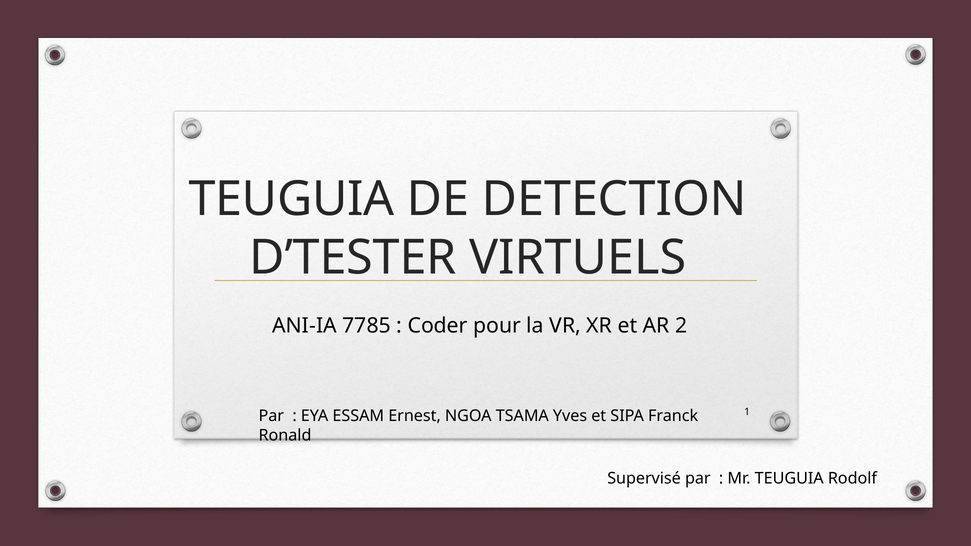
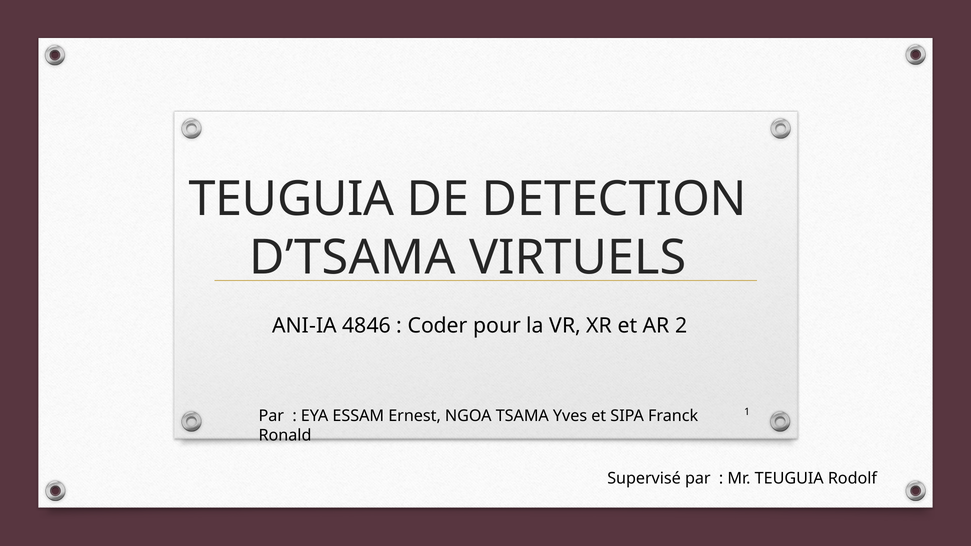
D’TESTER: D’TESTER -> D’TSAMA
7785: 7785 -> 4846
